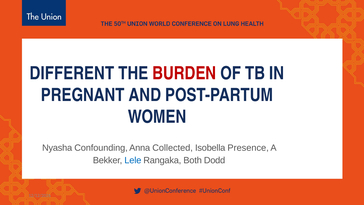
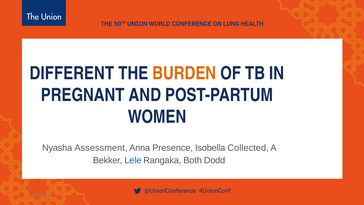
BURDEN colour: red -> orange
Confounding: Confounding -> Assessment
Collected: Collected -> Presence
Presence: Presence -> Collected
